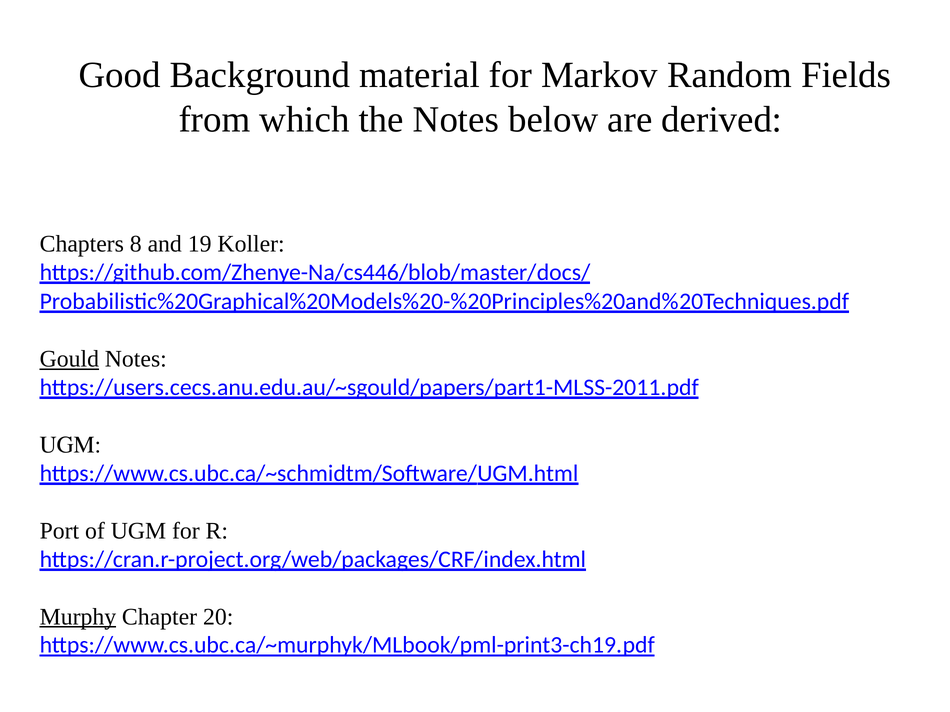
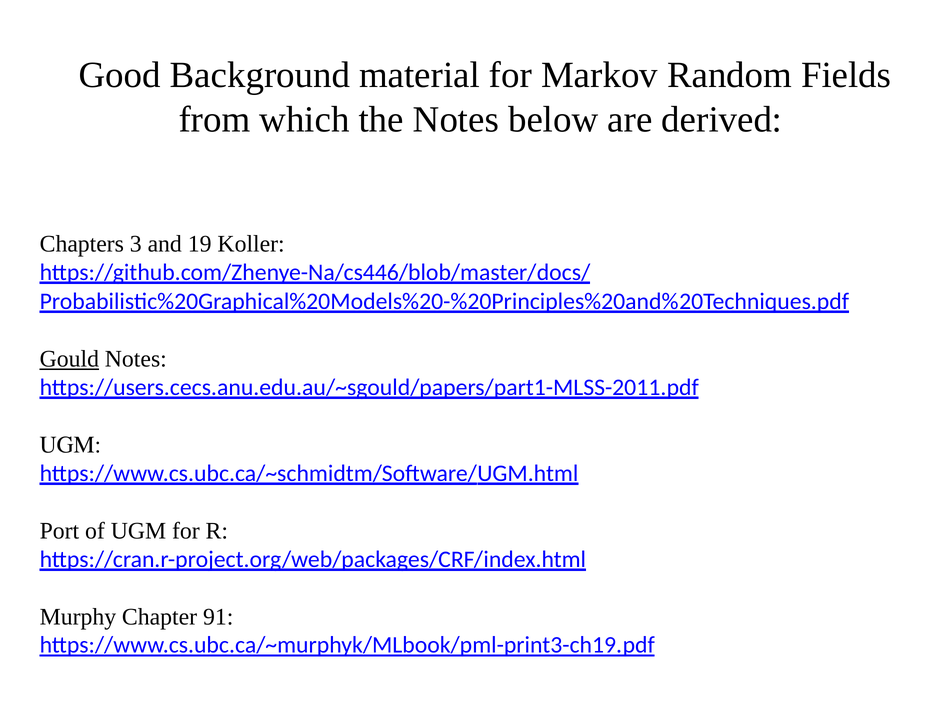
8: 8 -> 3
Murphy underline: present -> none
20: 20 -> 91
